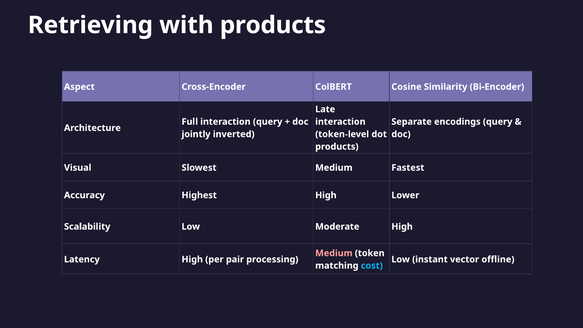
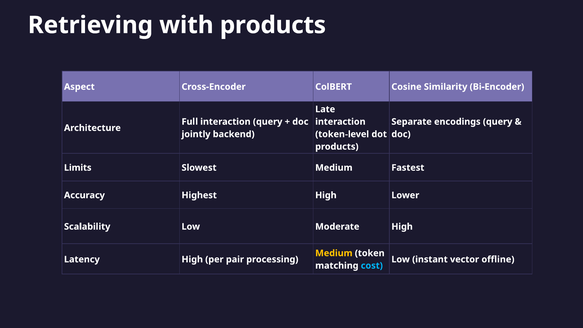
inverted: inverted -> backend
Visual: Visual -> Limits
Medium at (334, 253) colour: pink -> yellow
